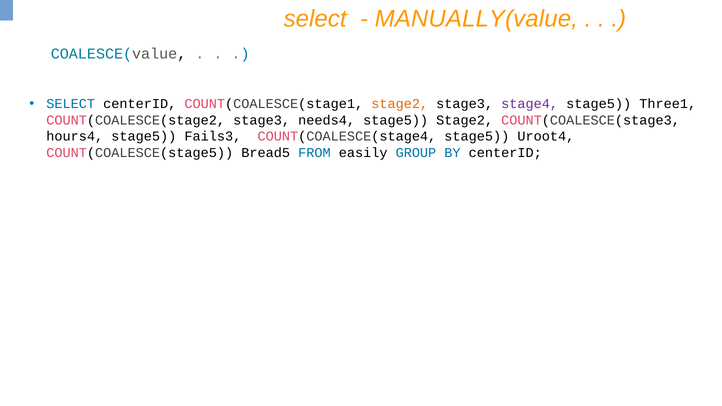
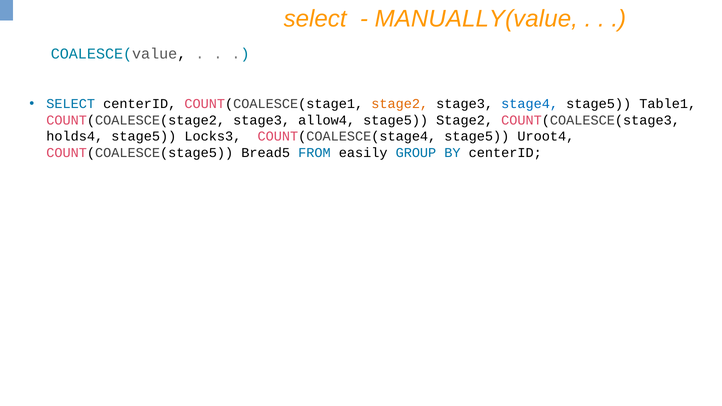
stage4 colour: purple -> blue
Three1: Three1 -> Table1
needs4: needs4 -> allow4
hours4: hours4 -> holds4
Fails3: Fails3 -> Locks3
